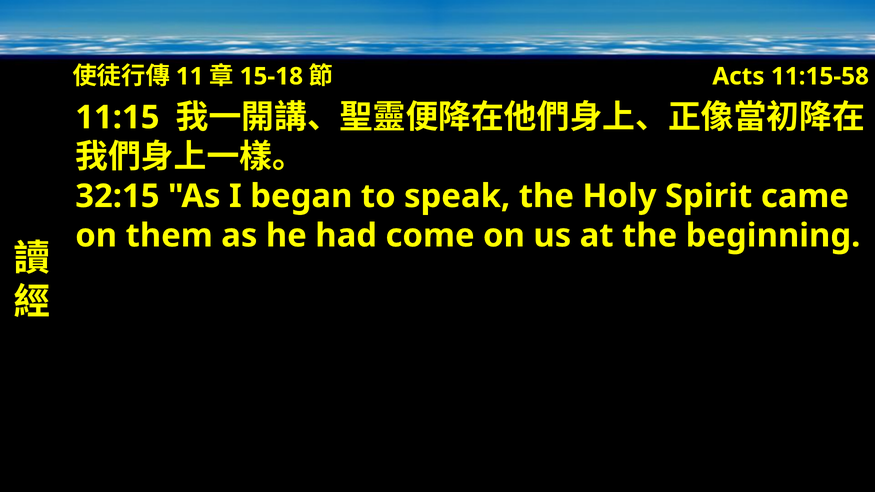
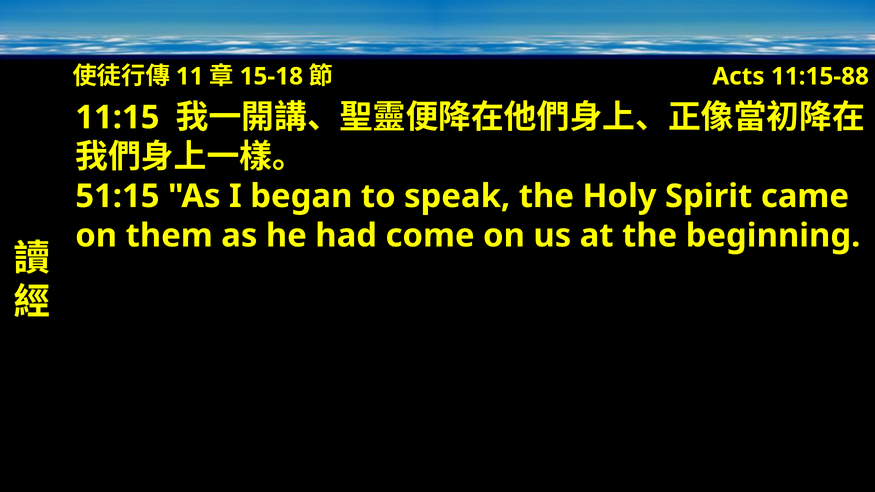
11:15-58: 11:15-58 -> 11:15-88
32:15: 32:15 -> 51:15
